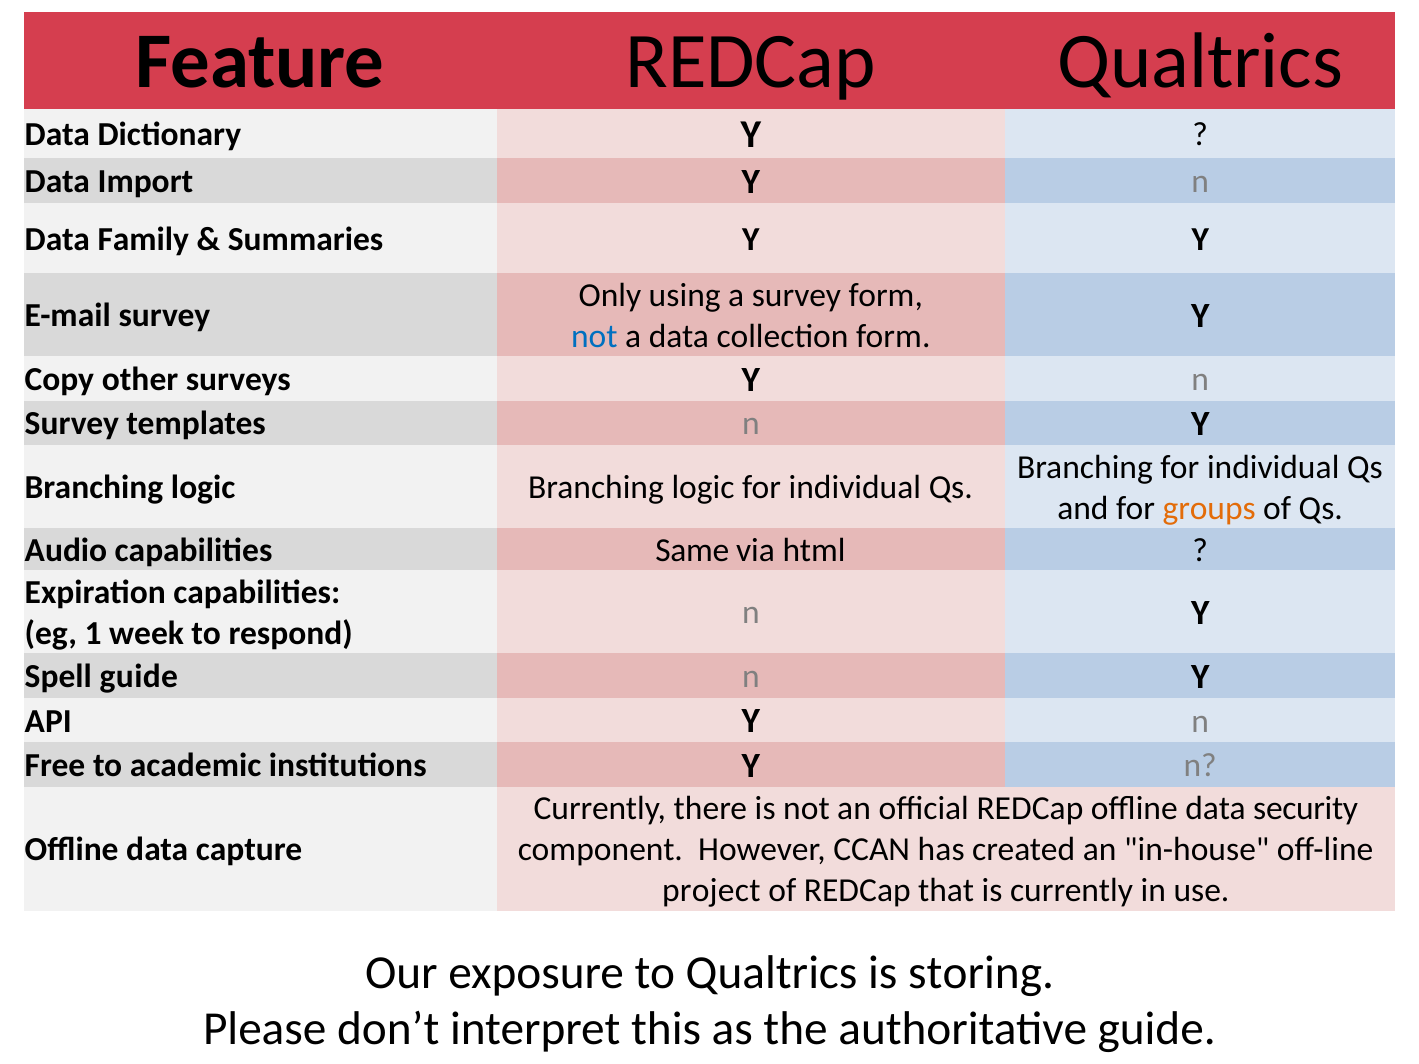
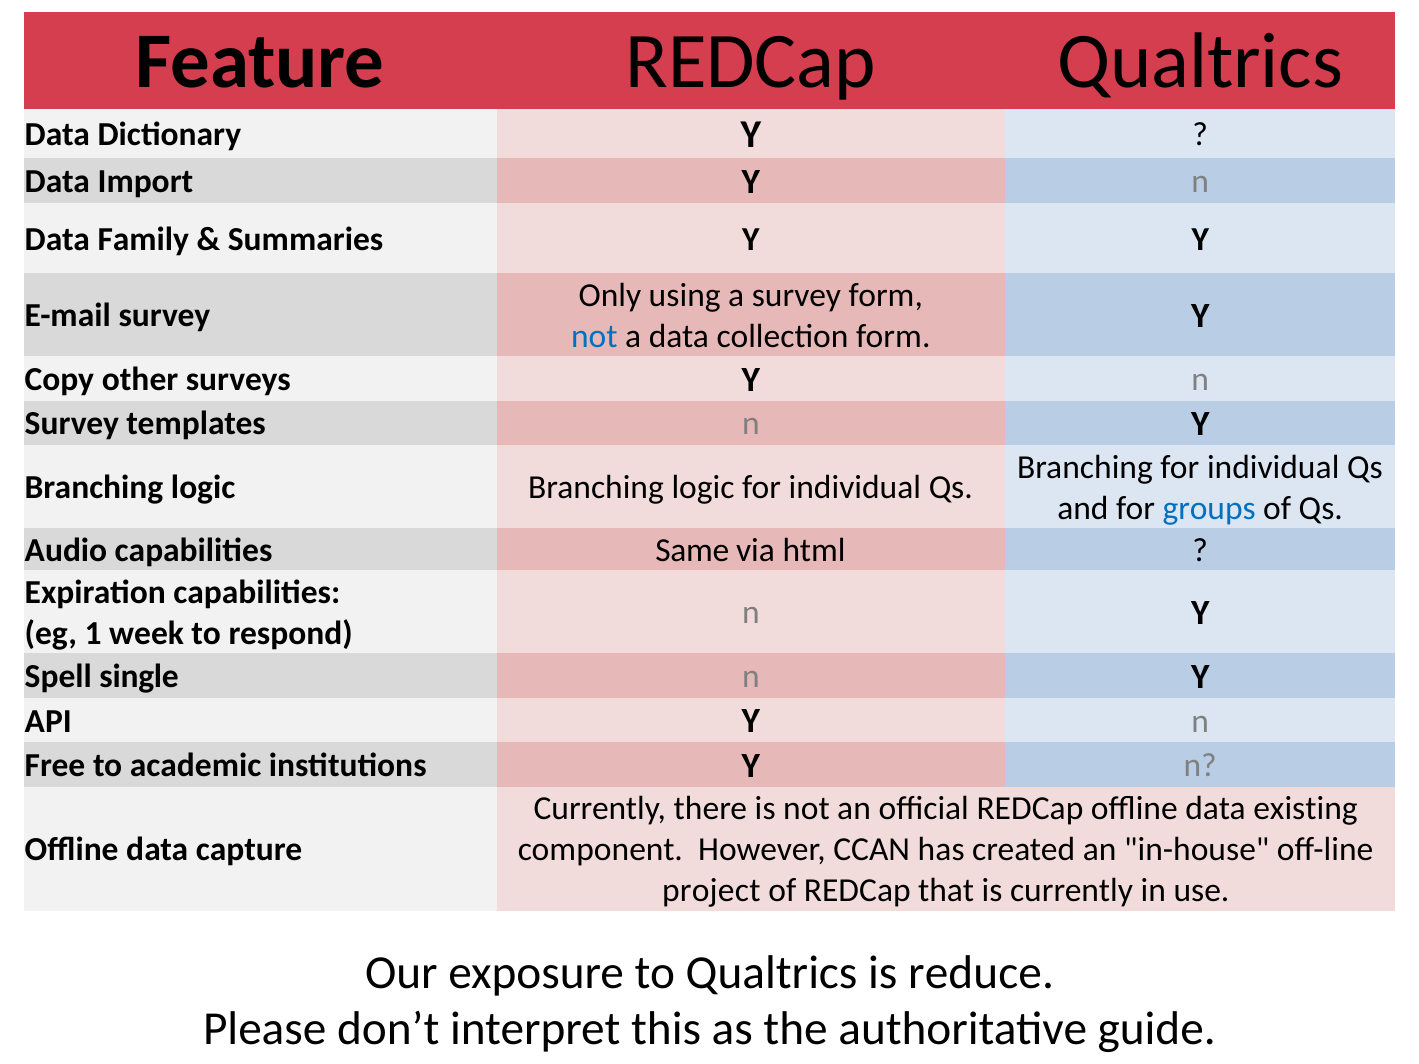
groups colour: orange -> blue
Spell guide: guide -> single
security: security -> existing
storing: storing -> reduce
